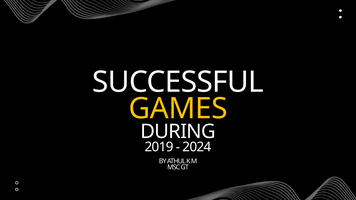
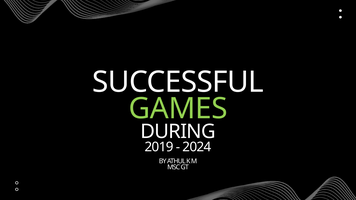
GAMES colour: yellow -> light green
